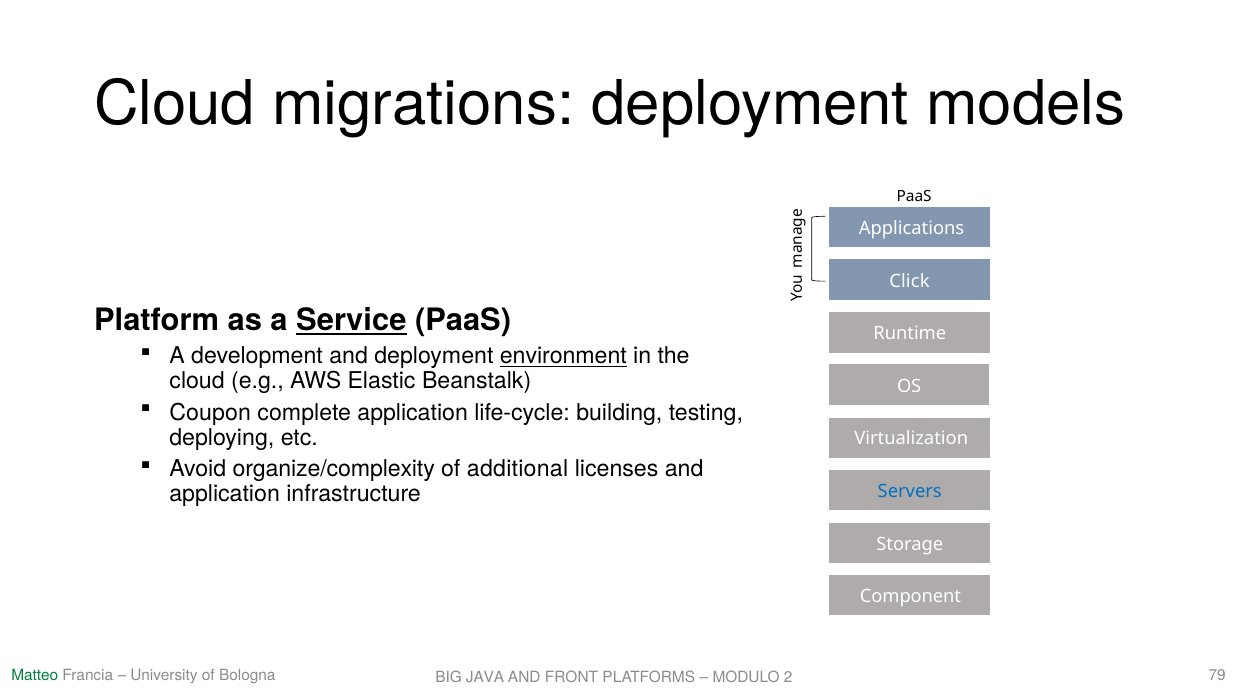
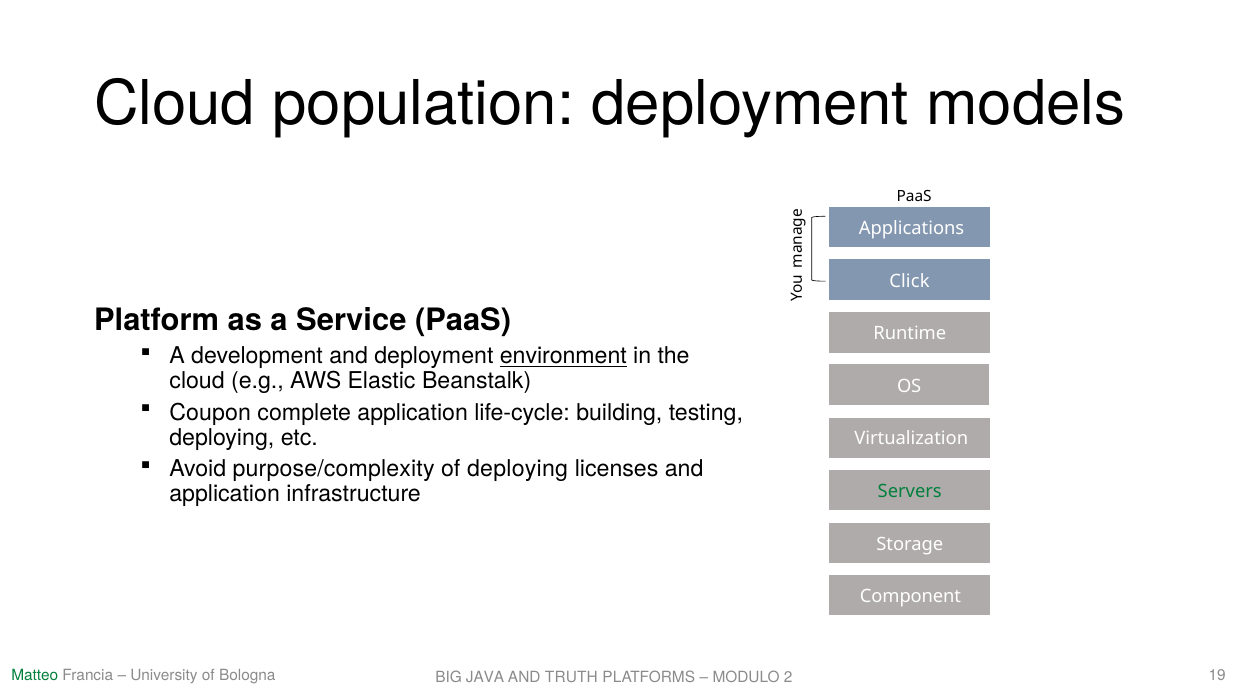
migrations: migrations -> population
Service underline: present -> none
organize/complexity: organize/complexity -> purpose/complexity
of additional: additional -> deploying
Servers colour: blue -> green
79: 79 -> 19
FRONT: FRONT -> TRUTH
